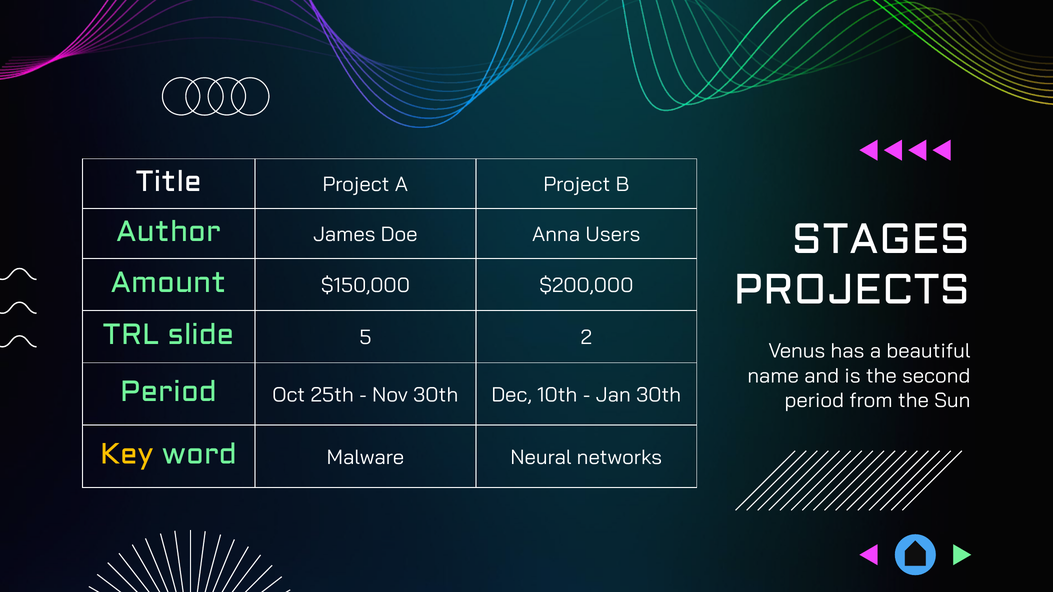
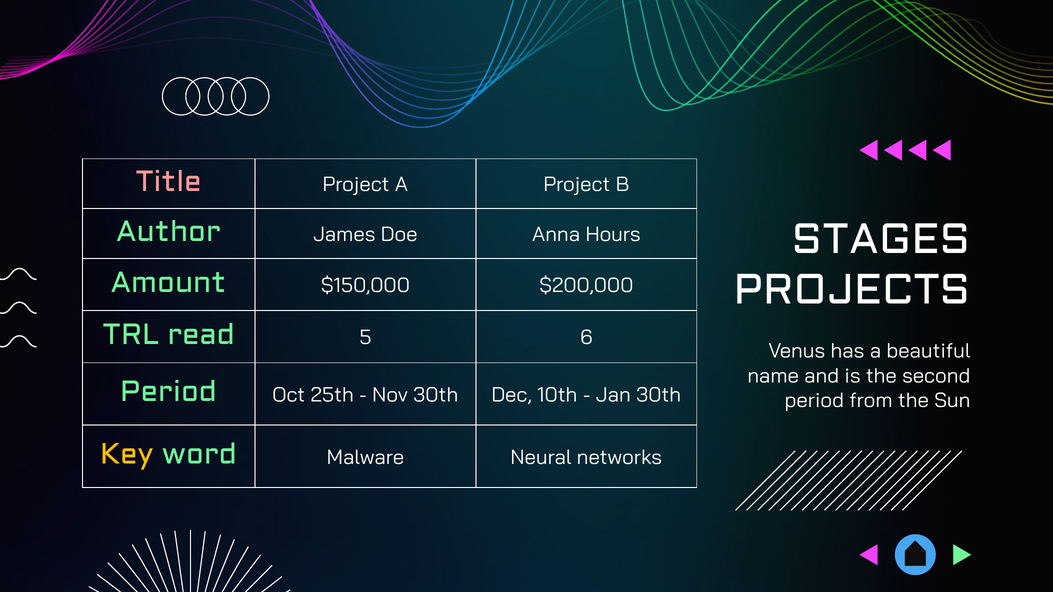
Title colour: white -> pink
Users: Users -> Hours
slide: slide -> read
2: 2 -> 6
